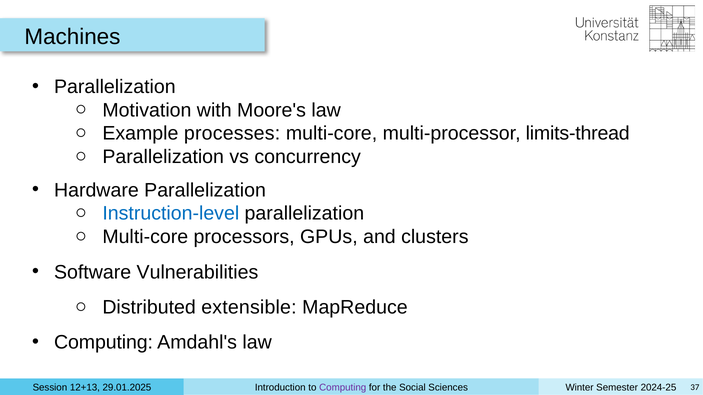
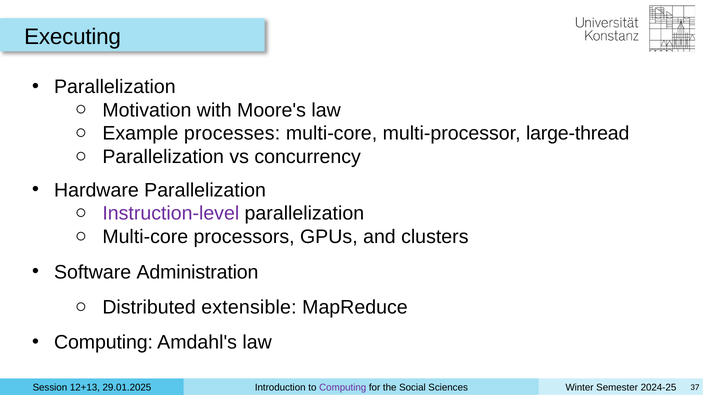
Machines: Machines -> Executing
limits-thread: limits-thread -> large-thread
Instruction-level colour: blue -> purple
Vulnerabilities: Vulnerabilities -> Administration
